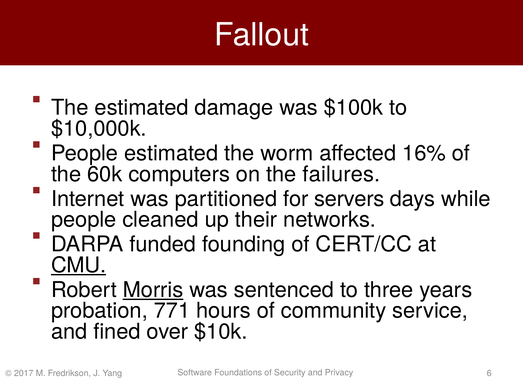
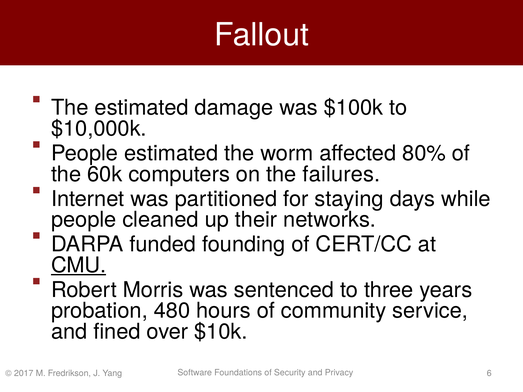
16%: 16% -> 80%
servers: servers -> staying
Morris underline: present -> none
771: 771 -> 480
